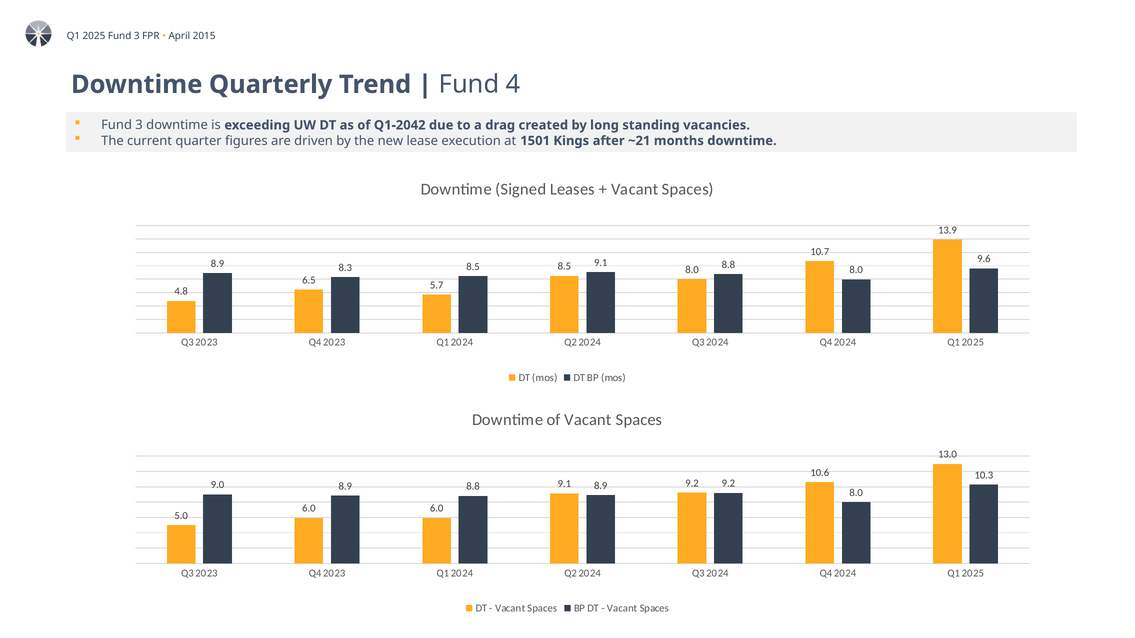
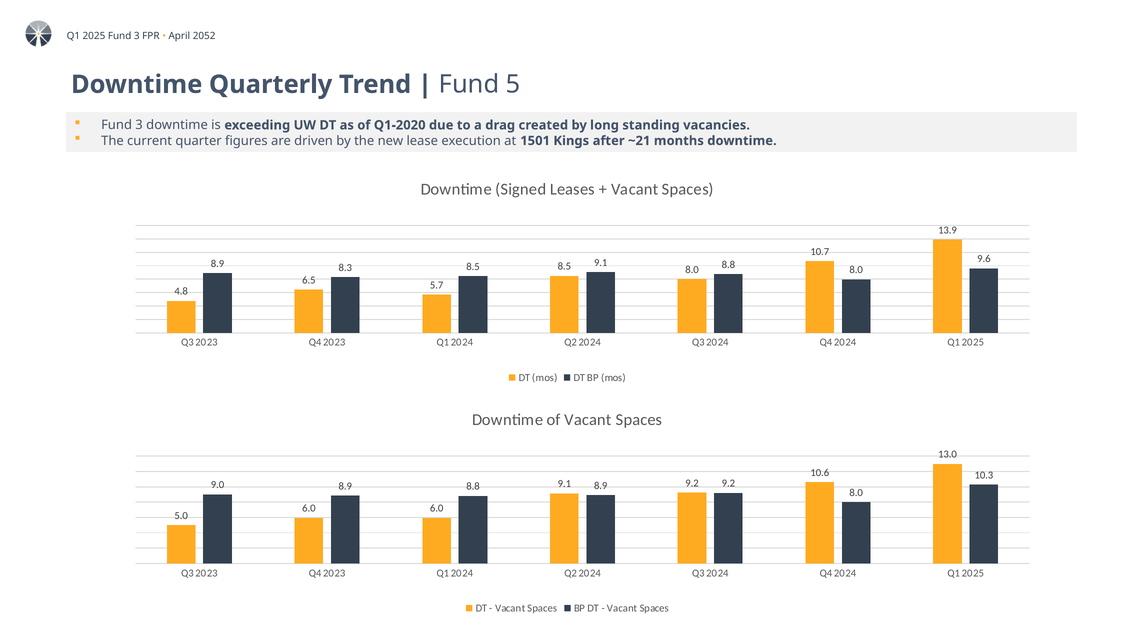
2015: 2015 -> 2052
4: 4 -> 5
Q1-2042: Q1-2042 -> Q1-2020
